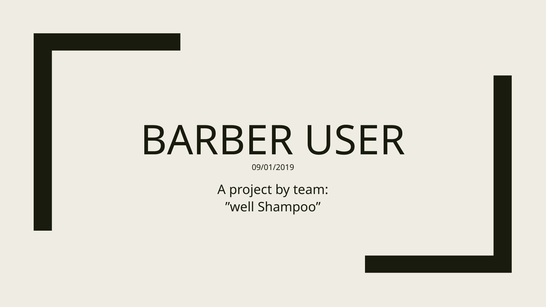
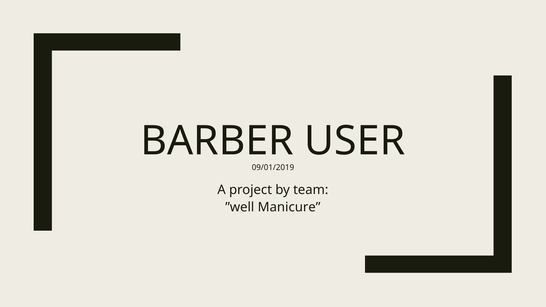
Shampoo: Shampoo -> Manicure
